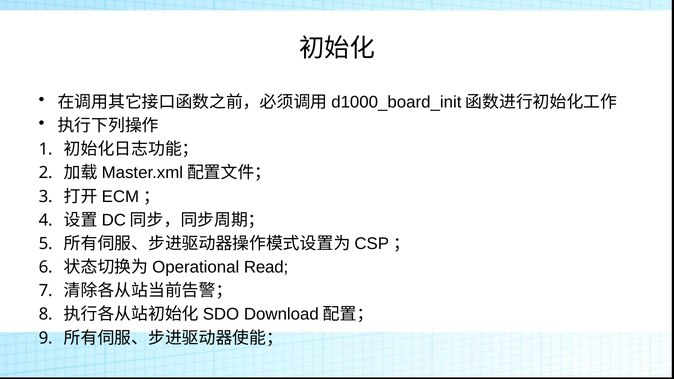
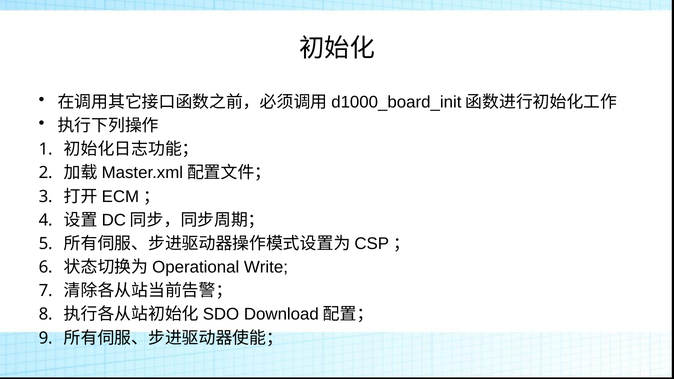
Read: Read -> Write
